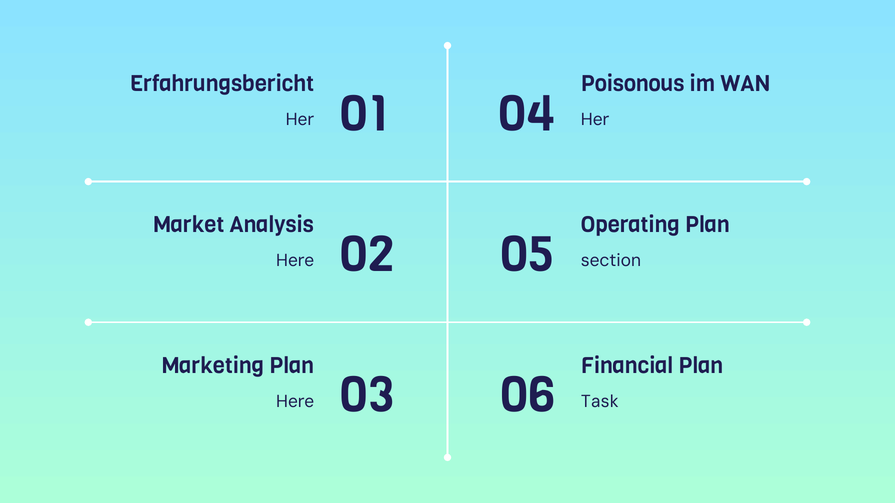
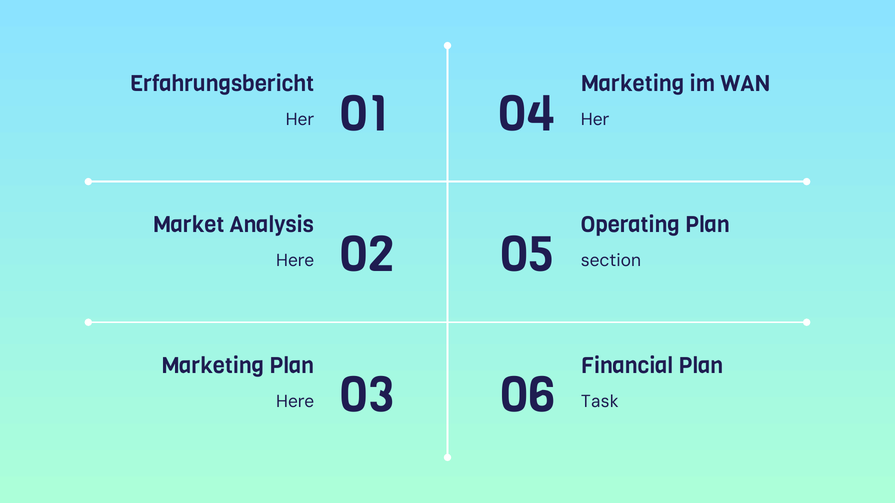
Poisonous at (633, 84): Poisonous -> Marketing
